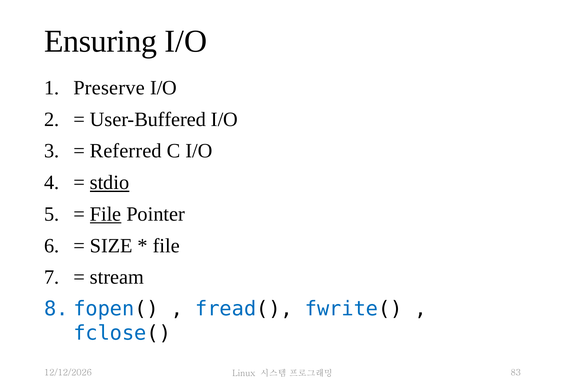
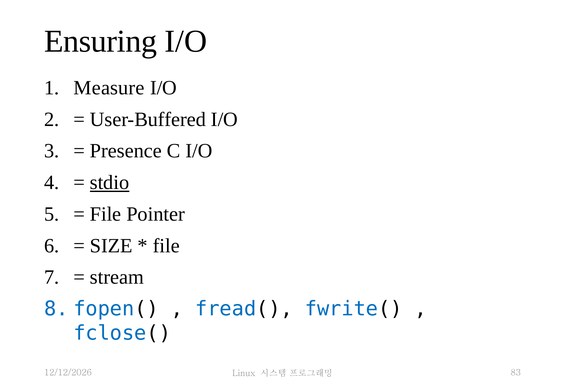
Preserve: Preserve -> Measure
Referred: Referred -> Presence
File at (106, 214) underline: present -> none
